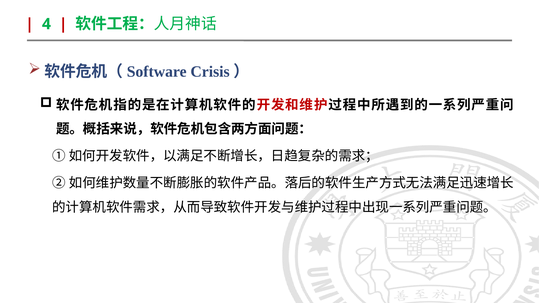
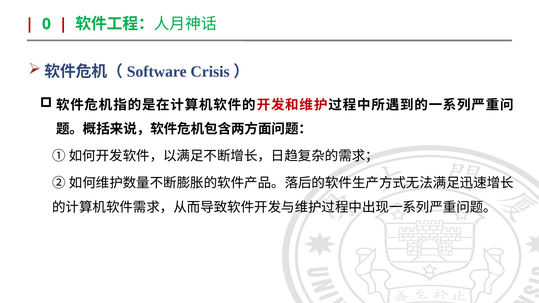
4: 4 -> 0
